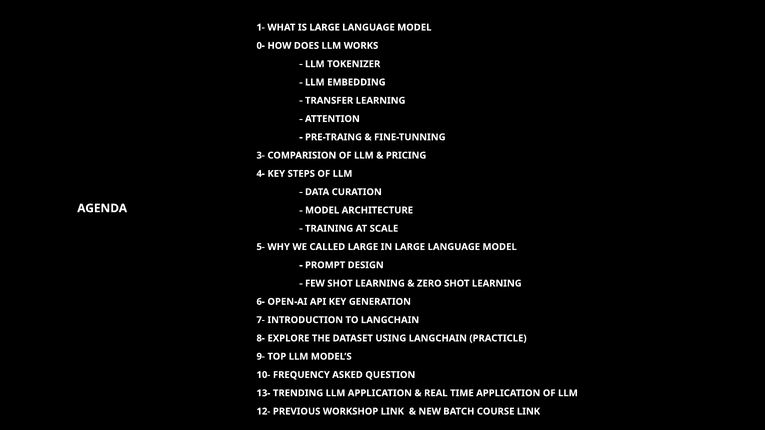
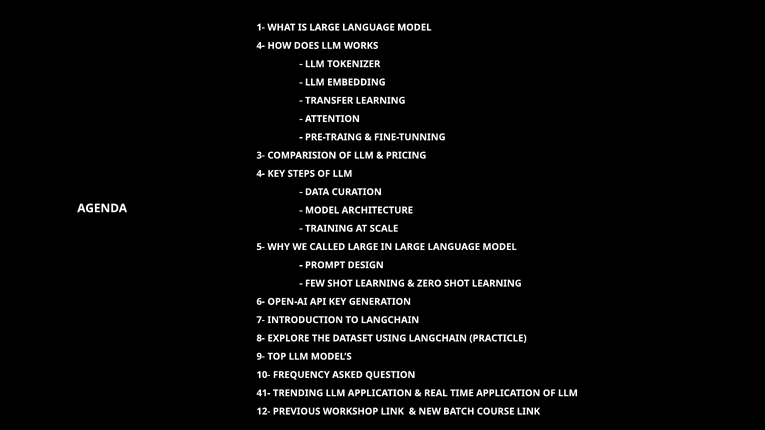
0- at (261, 46): 0- -> 4-
13-: 13- -> 41-
